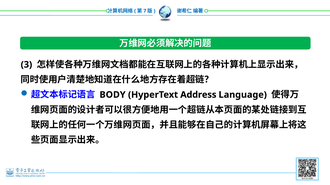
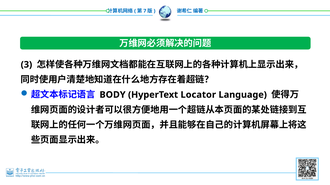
Address: Address -> Locator
